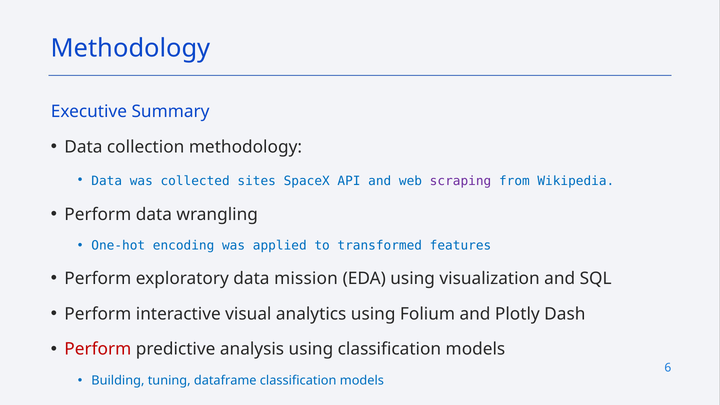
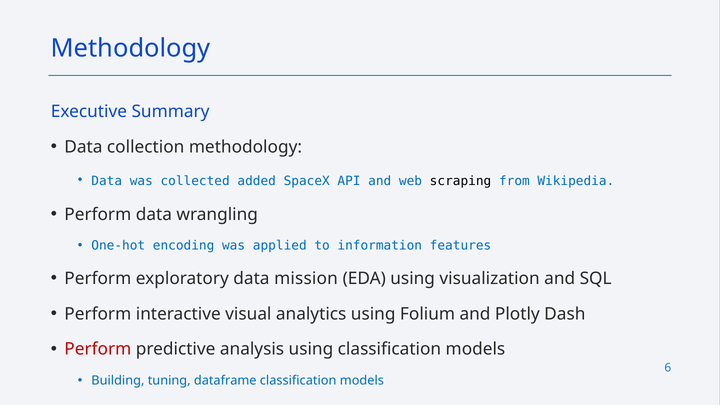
sites: sites -> added
scraping colour: purple -> black
transformed: transformed -> information
